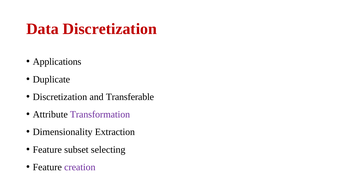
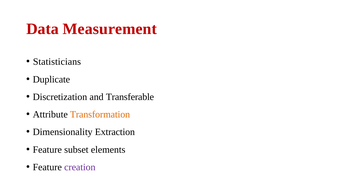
Data Discretization: Discretization -> Measurement
Applications: Applications -> Statisticians
Transformation colour: purple -> orange
selecting: selecting -> elements
